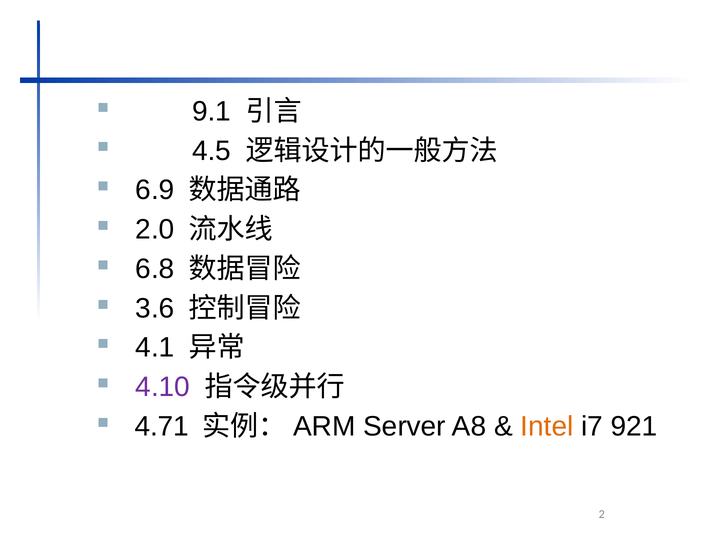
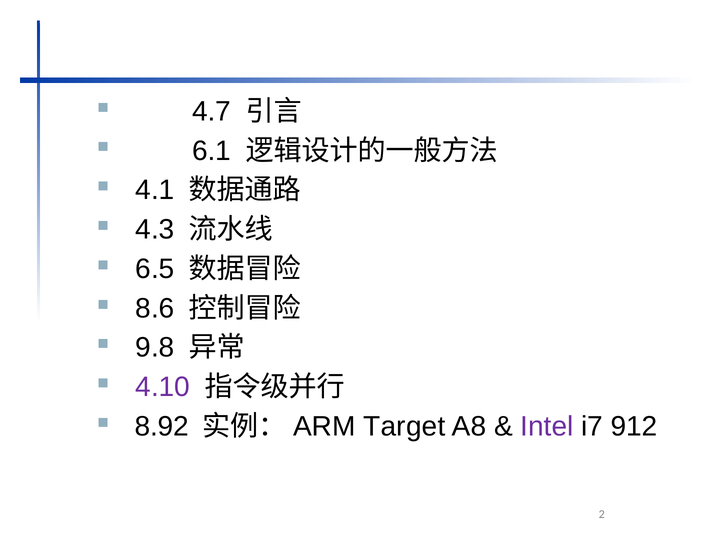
9.1: 9.1 -> 4.7
4.5: 4.5 -> 6.1
6.9: 6.9 -> 4.1
2.0: 2.0 -> 4.3
6.8: 6.8 -> 6.5
3.6: 3.6 -> 8.6
4.1: 4.1 -> 9.8
4.71: 4.71 -> 8.92
Server: Server -> Target
Intel colour: orange -> purple
921: 921 -> 912
